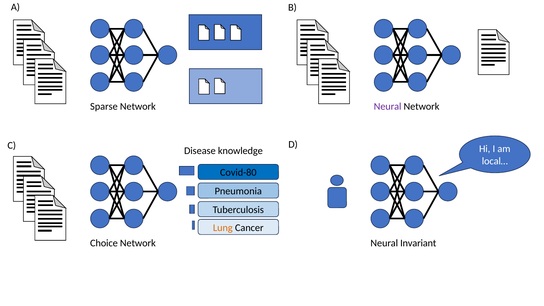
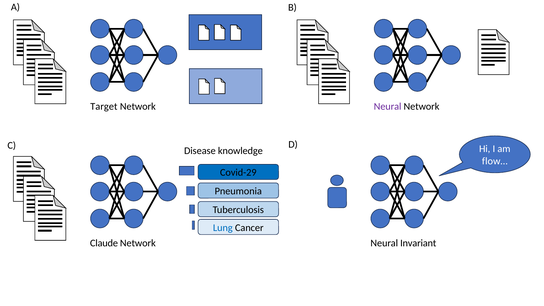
Sparse: Sparse -> Target
local…: local… -> flow…
Covid-80: Covid-80 -> Covid-29
Lung colour: orange -> blue
Choice: Choice -> Claude
